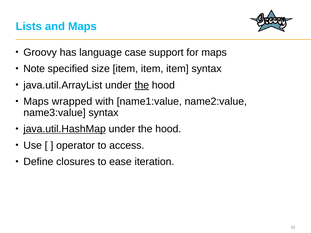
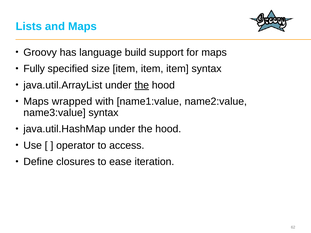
case: case -> build
Note: Note -> Fully
java.util.HashMap underline: present -> none
